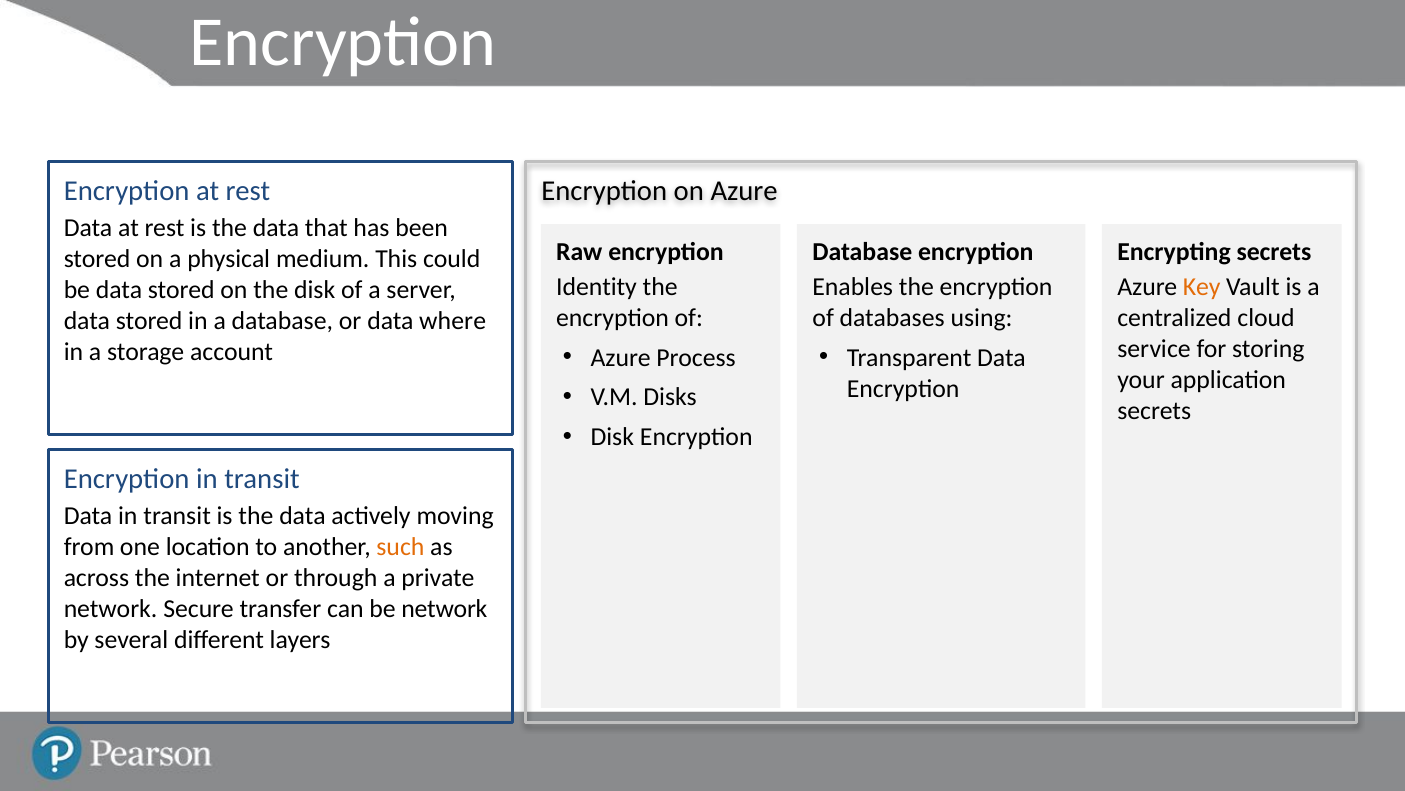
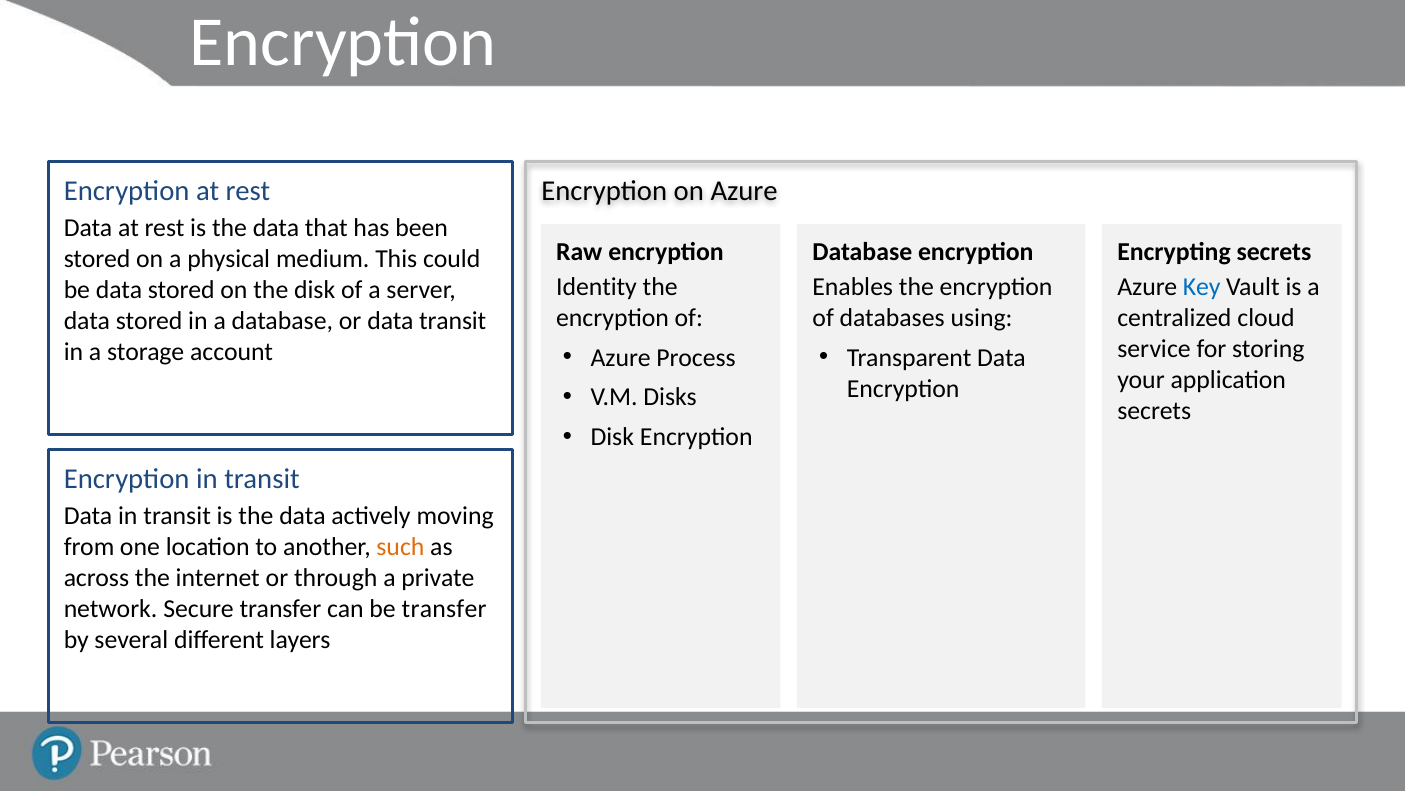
Key colour: orange -> blue
data where: where -> transit
be network: network -> transfer
